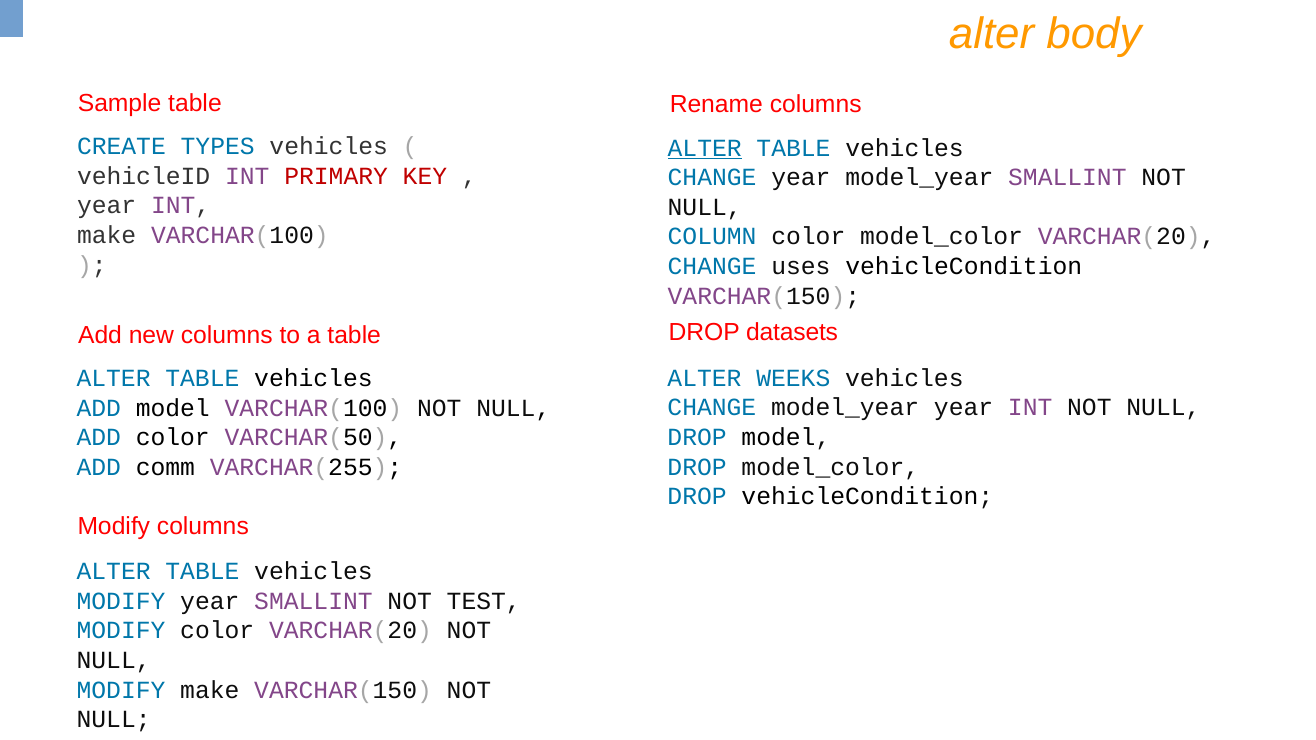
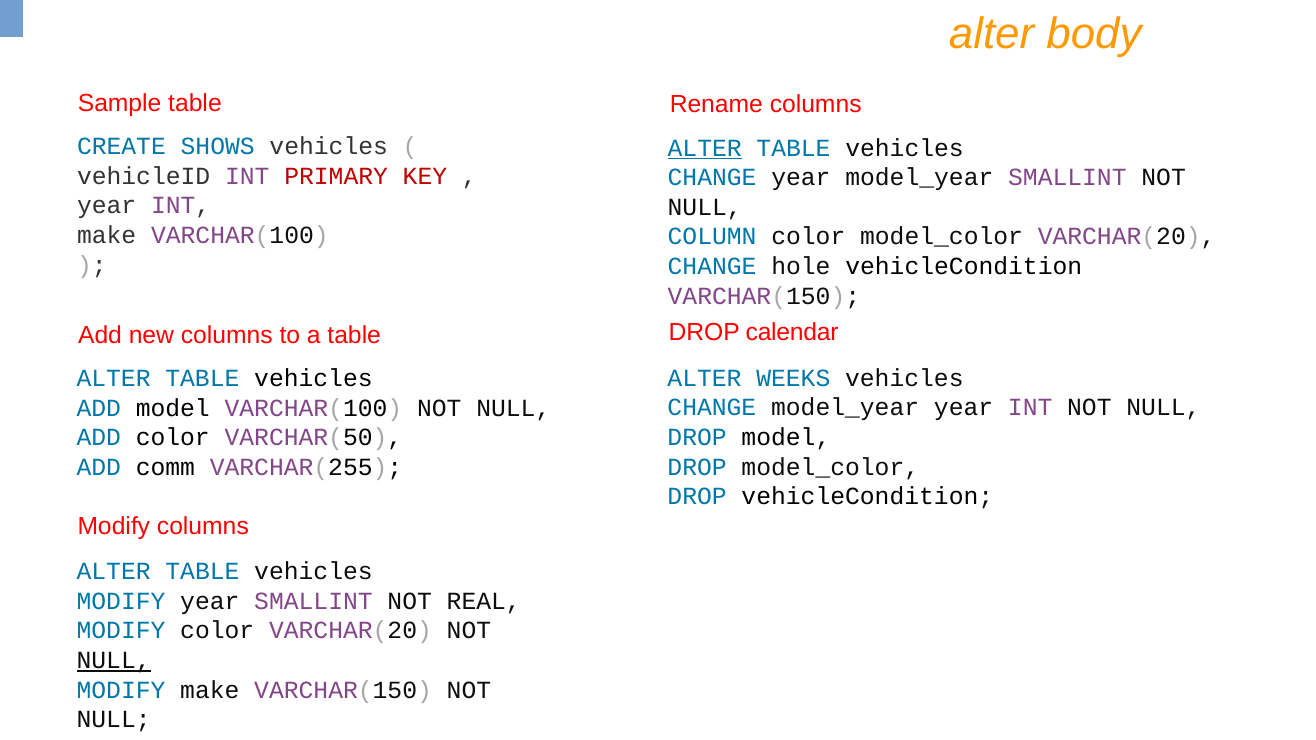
TYPES: TYPES -> SHOWS
uses: uses -> hole
datasets: datasets -> calendar
TEST: TEST -> REAL
NULL at (114, 660) underline: none -> present
